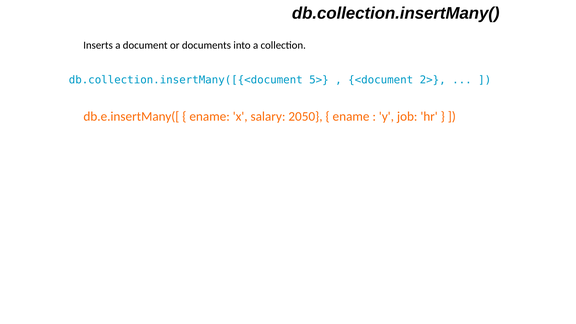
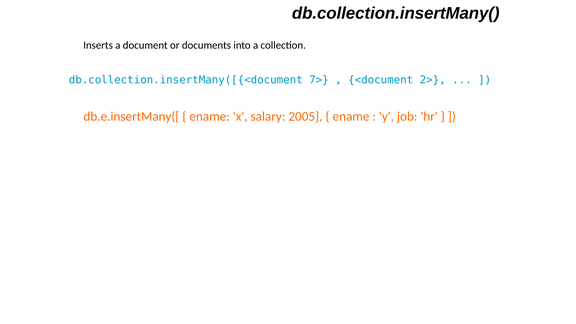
5>: 5> -> 7>
2050: 2050 -> 2005
